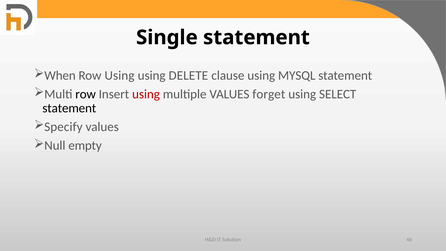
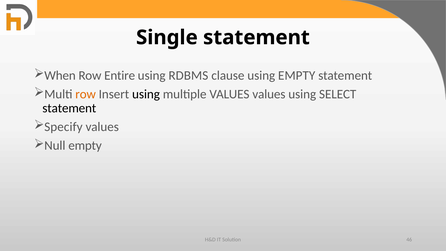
Row Using: Using -> Entire
DELETE: DELETE -> RDBMS
using MYSQL: MYSQL -> EMPTY
row at (86, 94) colour: black -> orange
using at (146, 94) colour: red -> black
VALUES forget: forget -> values
